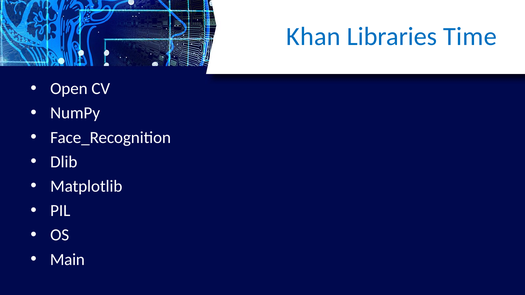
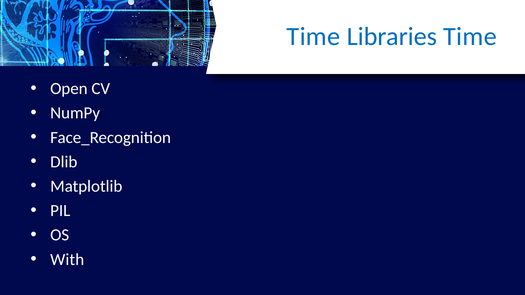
Khan at (313, 37): Khan -> Time
Main: Main -> With
